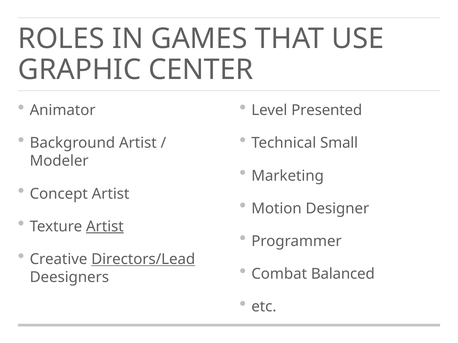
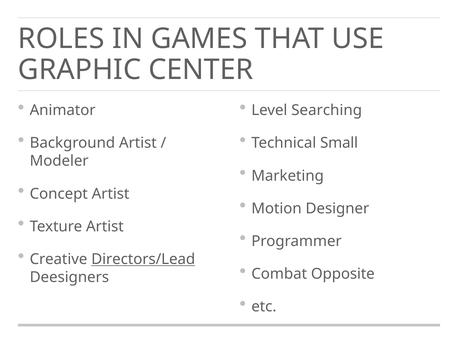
Presented: Presented -> Searching
Artist at (105, 227) underline: present -> none
Balanced: Balanced -> Opposite
